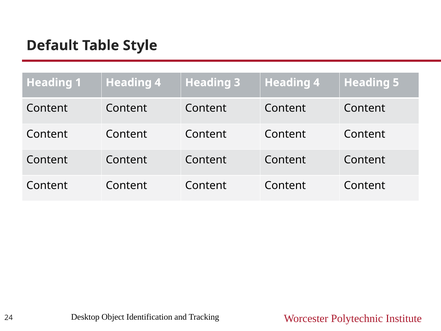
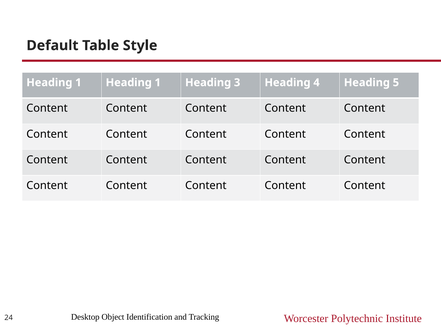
1 Heading 4: 4 -> 1
